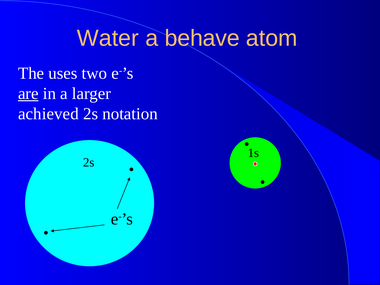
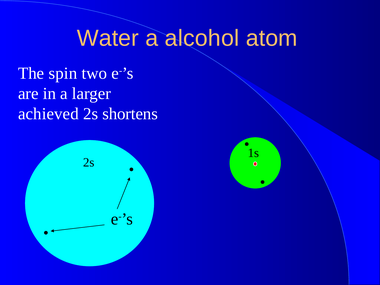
behave: behave -> alcohol
uses: uses -> spin
are underline: present -> none
notation: notation -> shortens
